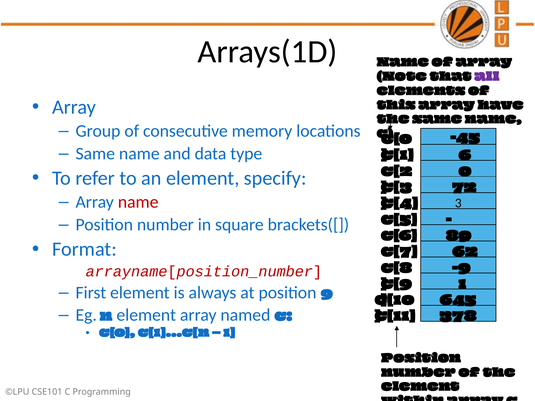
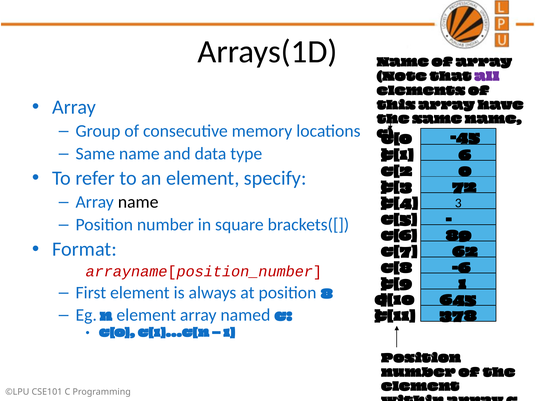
name at (138, 202) colour: red -> black
-9: -9 -> -6
9: 9 -> 8
